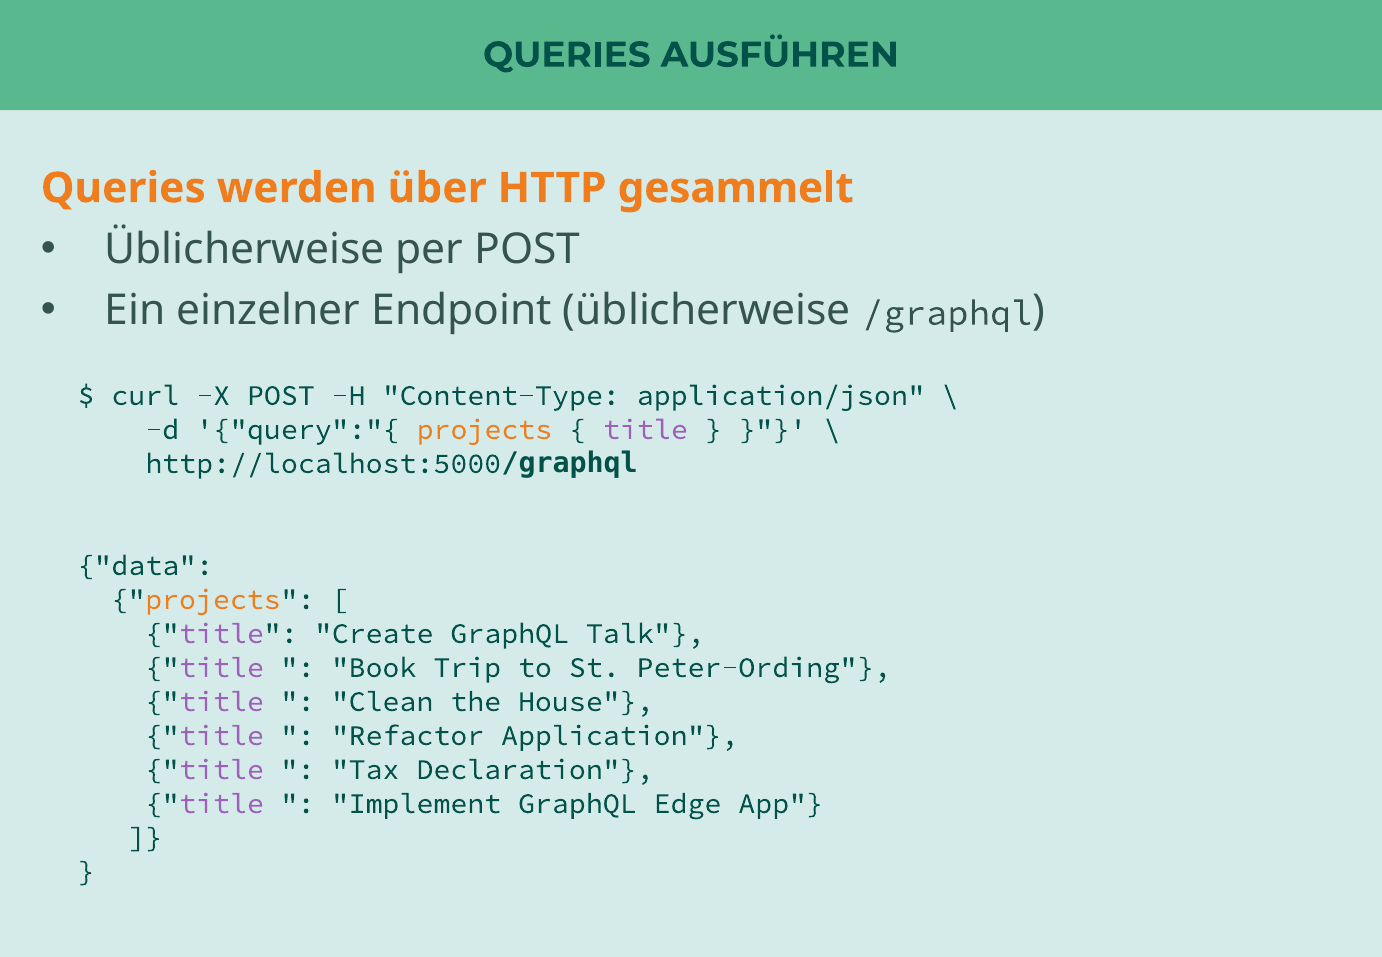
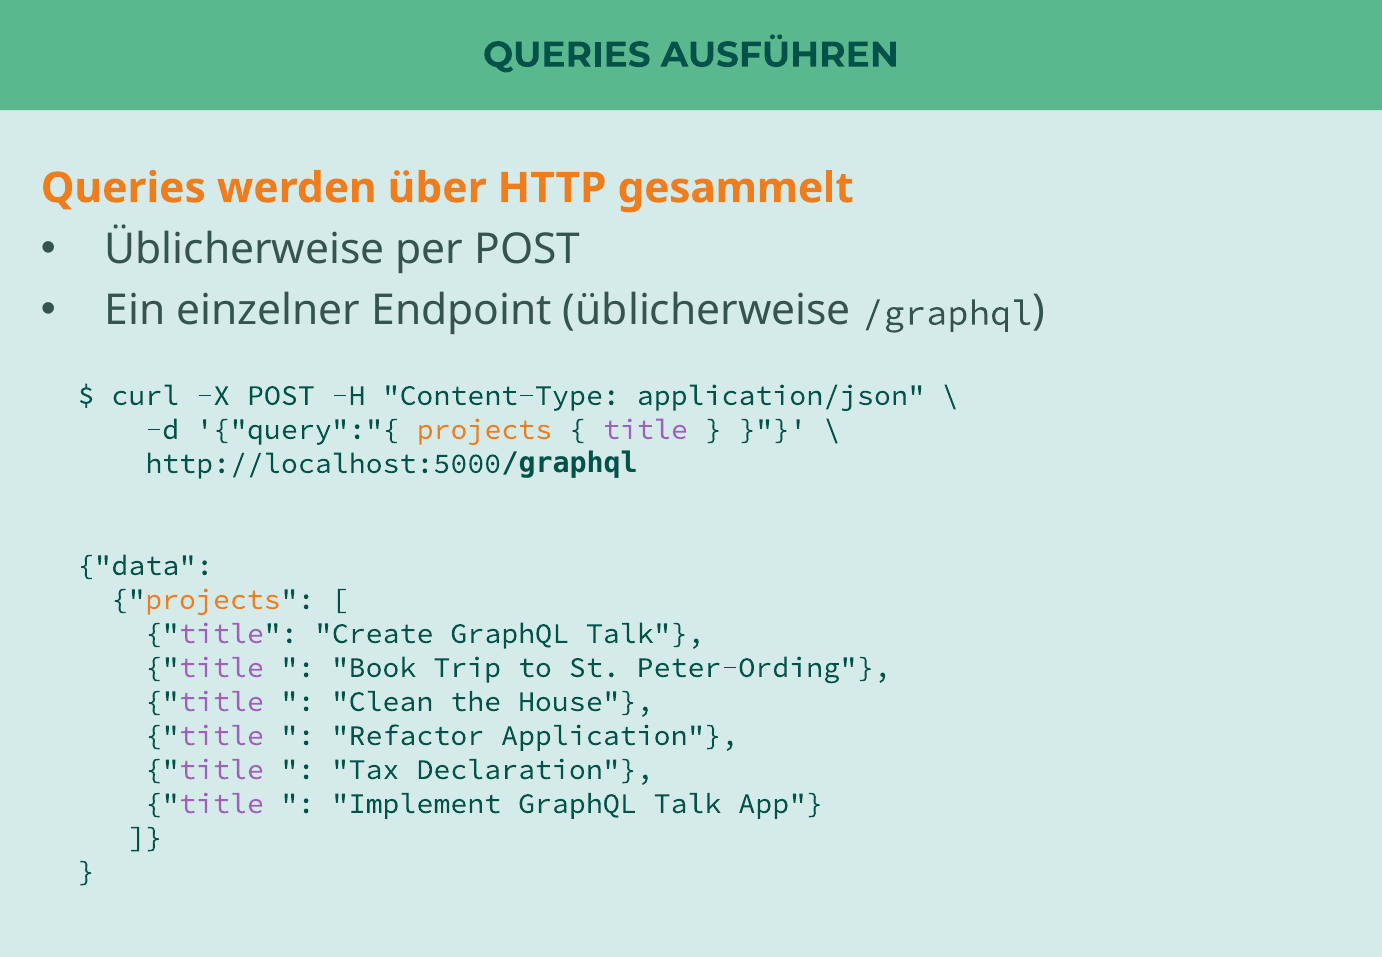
Implement GraphQL Edge: Edge -> Talk
